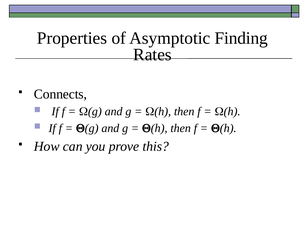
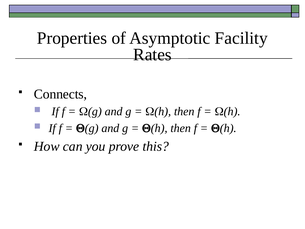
Finding: Finding -> Facility
